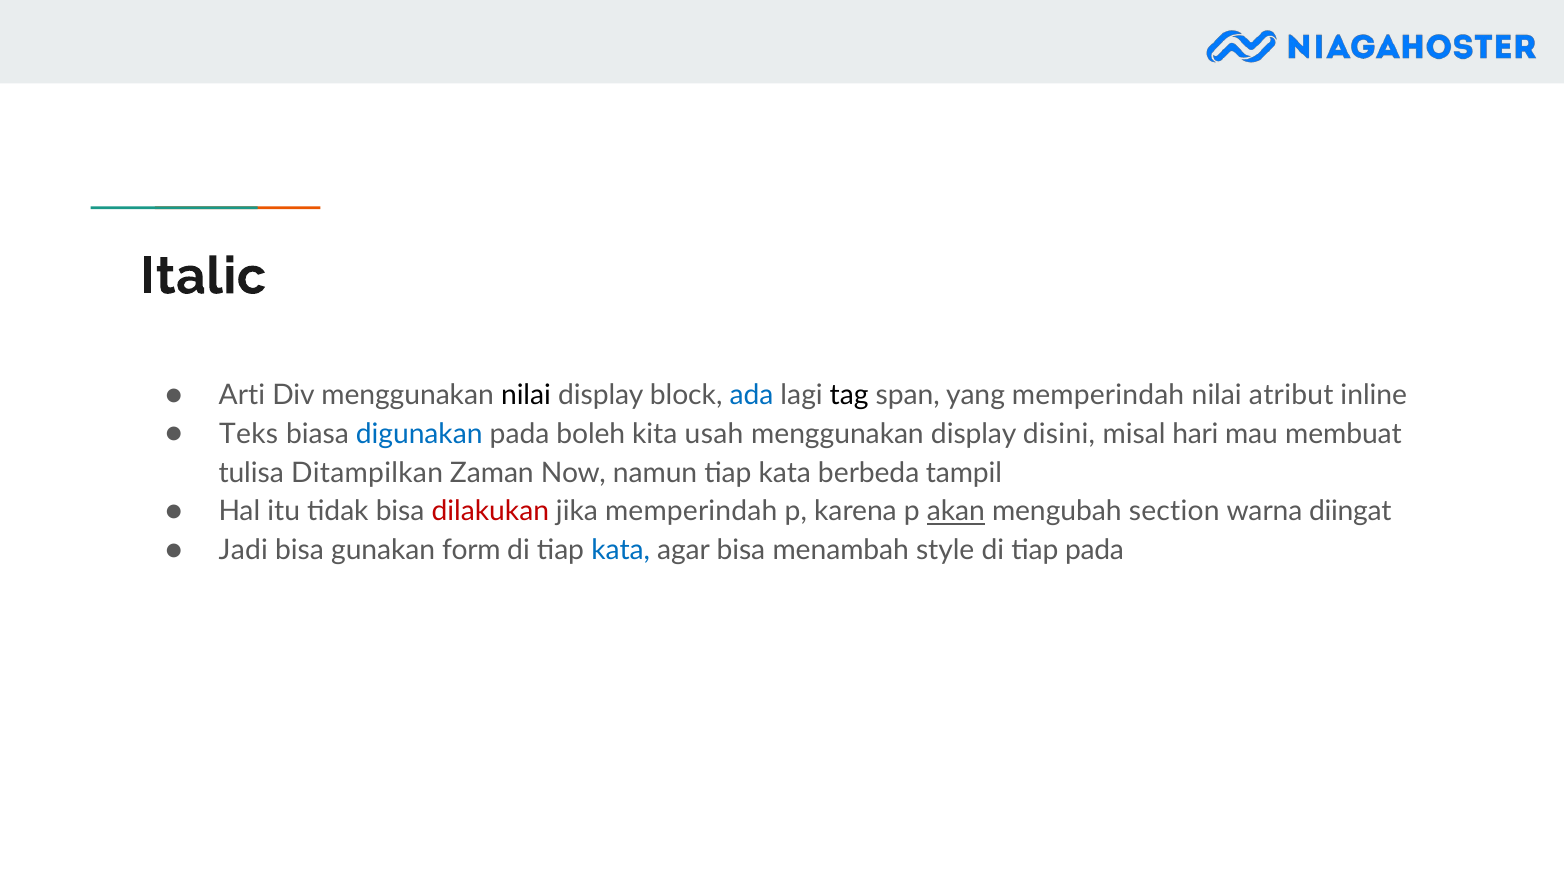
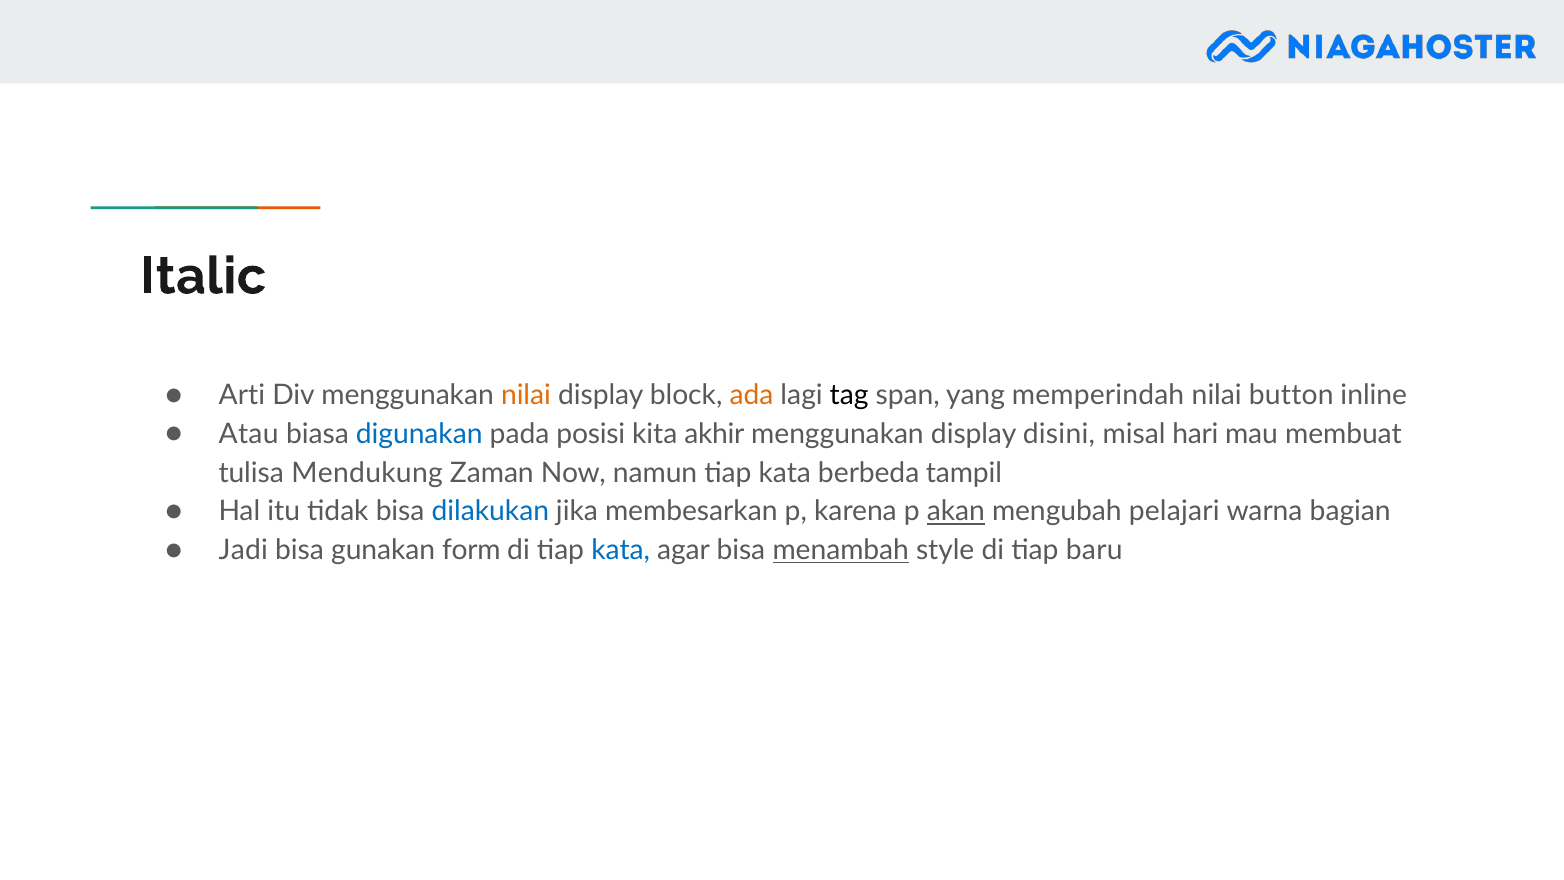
nilai at (526, 395) colour: black -> orange
ada colour: blue -> orange
atribut: atribut -> button
Teks: Teks -> Atau
boleh: boleh -> posisi
usah: usah -> akhir
Ditampilkan: Ditampilkan -> Mendukung
dilakukan colour: red -> blue
jika memperindah: memperindah -> membesarkan
section: section -> pelajari
diingat: diingat -> bagian
menambah underline: none -> present
tiap pada: pada -> baru
